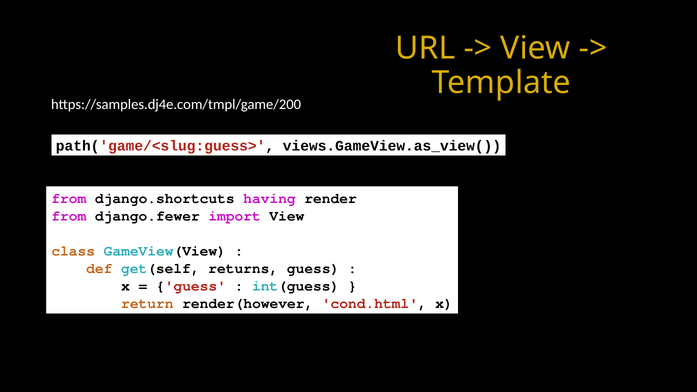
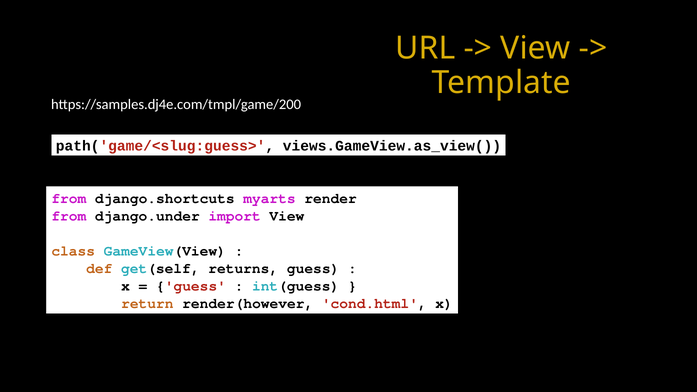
having: having -> myarts
django.fewer: django.fewer -> django.under
